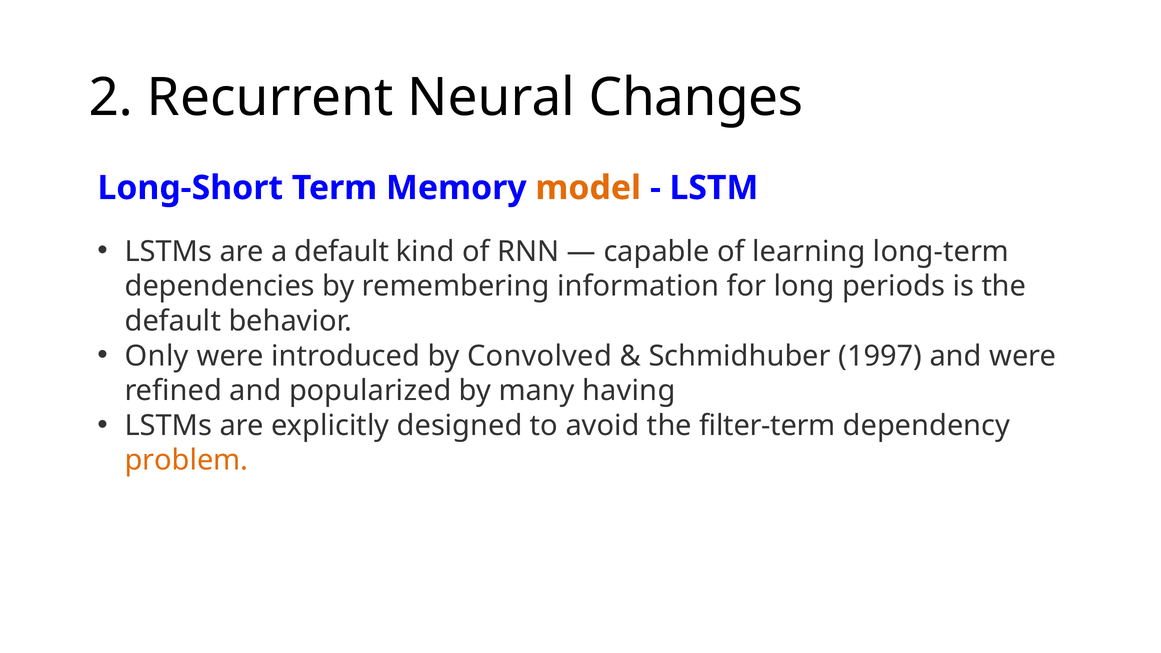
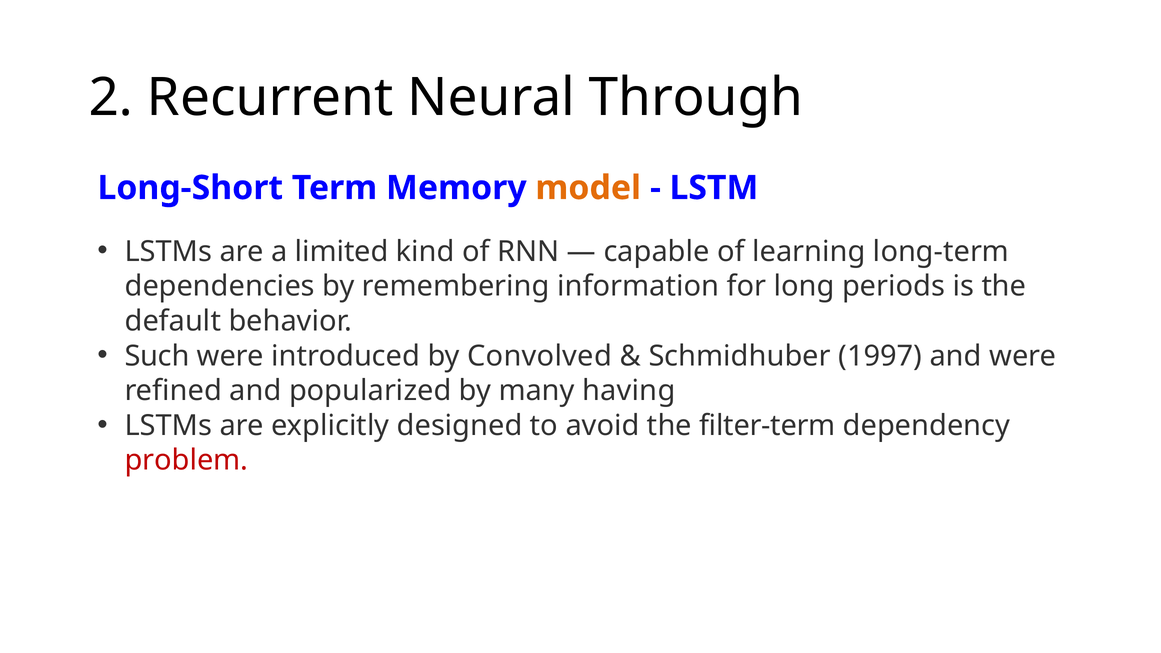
Changes: Changes -> Through
a default: default -> limited
Only: Only -> Such
problem colour: orange -> red
